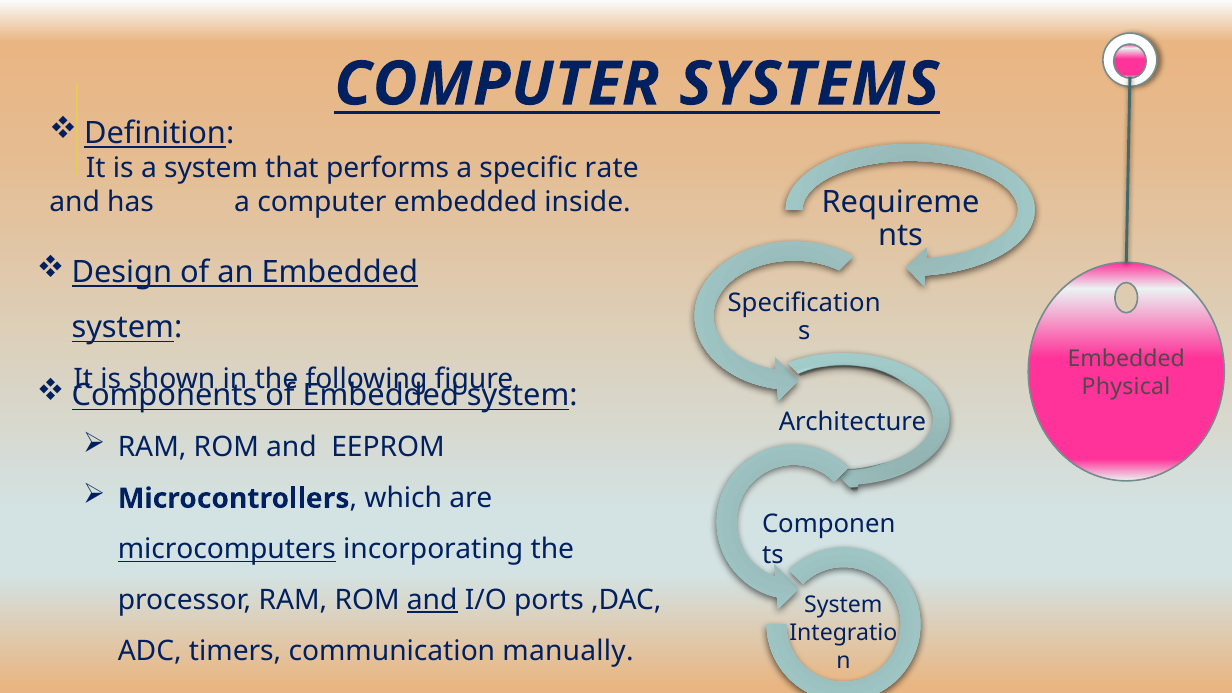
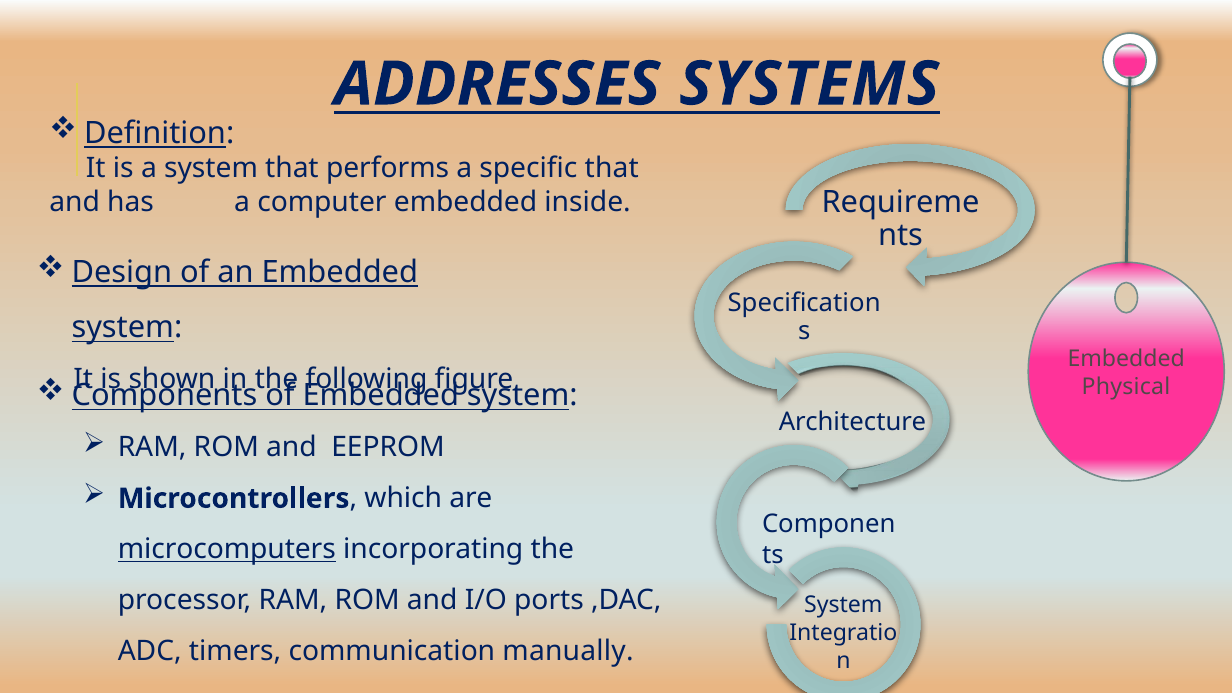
COMPUTER at (497, 84): COMPUTER -> ADDRESSES
specific rate: rate -> that
and at (432, 600) underline: present -> none
